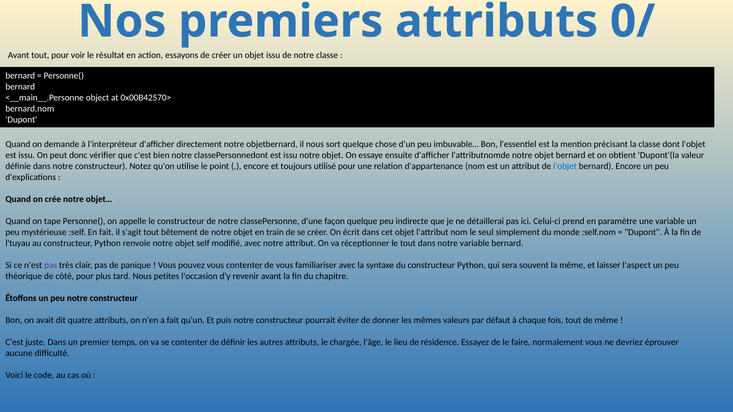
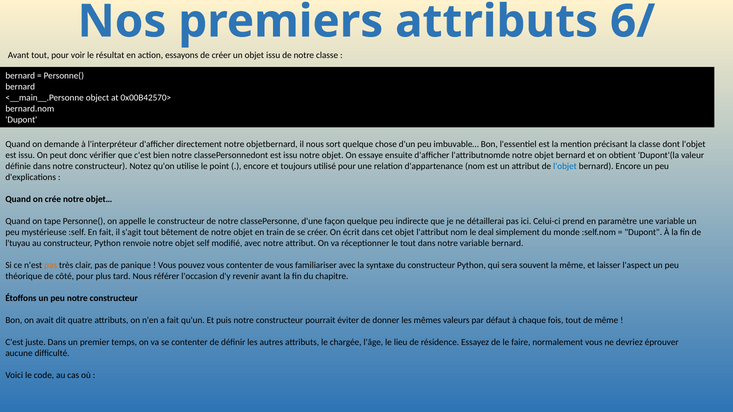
0/: 0/ -> 6/
seul: seul -> deal
pas at (51, 265) colour: purple -> orange
petites: petites -> référer
